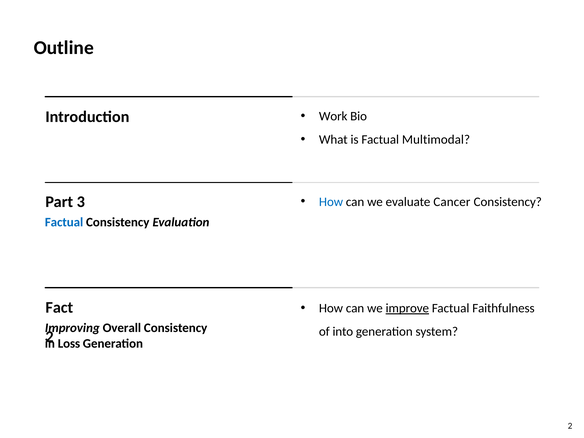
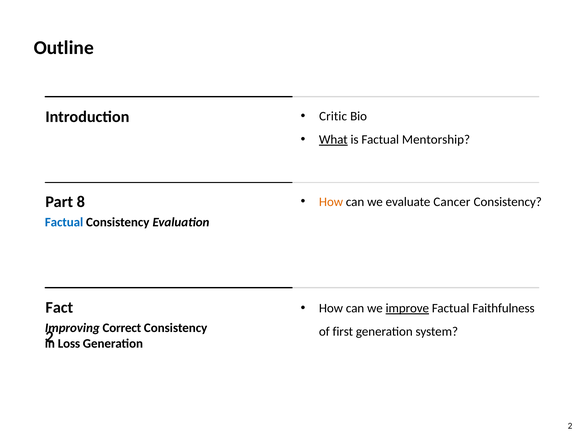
Work: Work -> Critic
What underline: none -> present
Multimodal: Multimodal -> Mentorship
3: 3 -> 8
How at (331, 202) colour: blue -> orange
Overall: Overall -> Correct
into: into -> first
